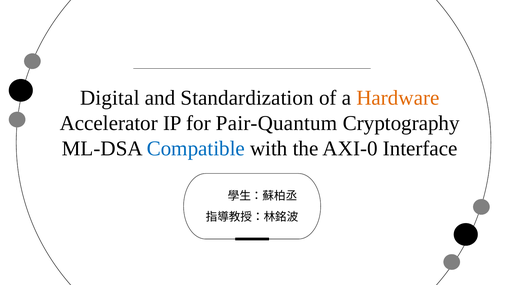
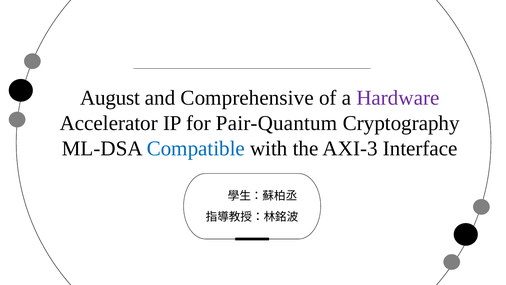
Digital: Digital -> August
Standardization: Standardization -> Comprehensive
Hardware colour: orange -> purple
AXI-0: AXI-0 -> AXI-3
